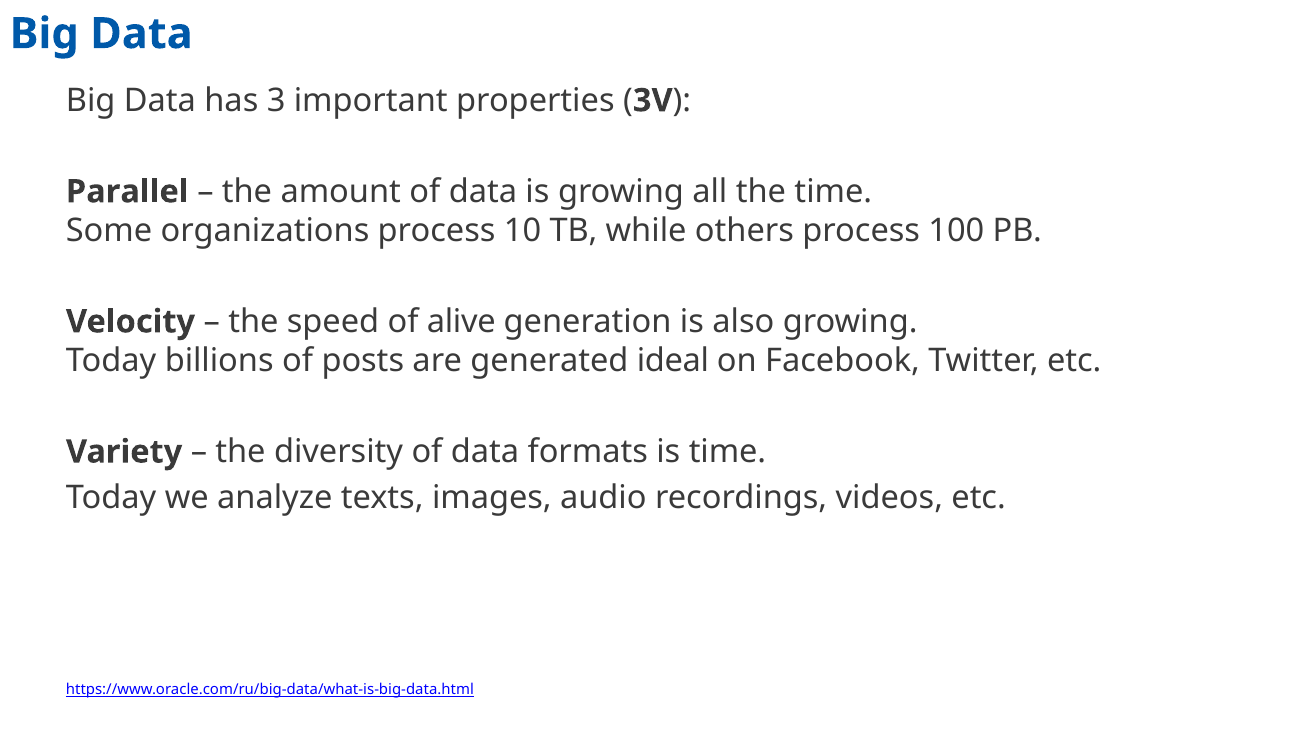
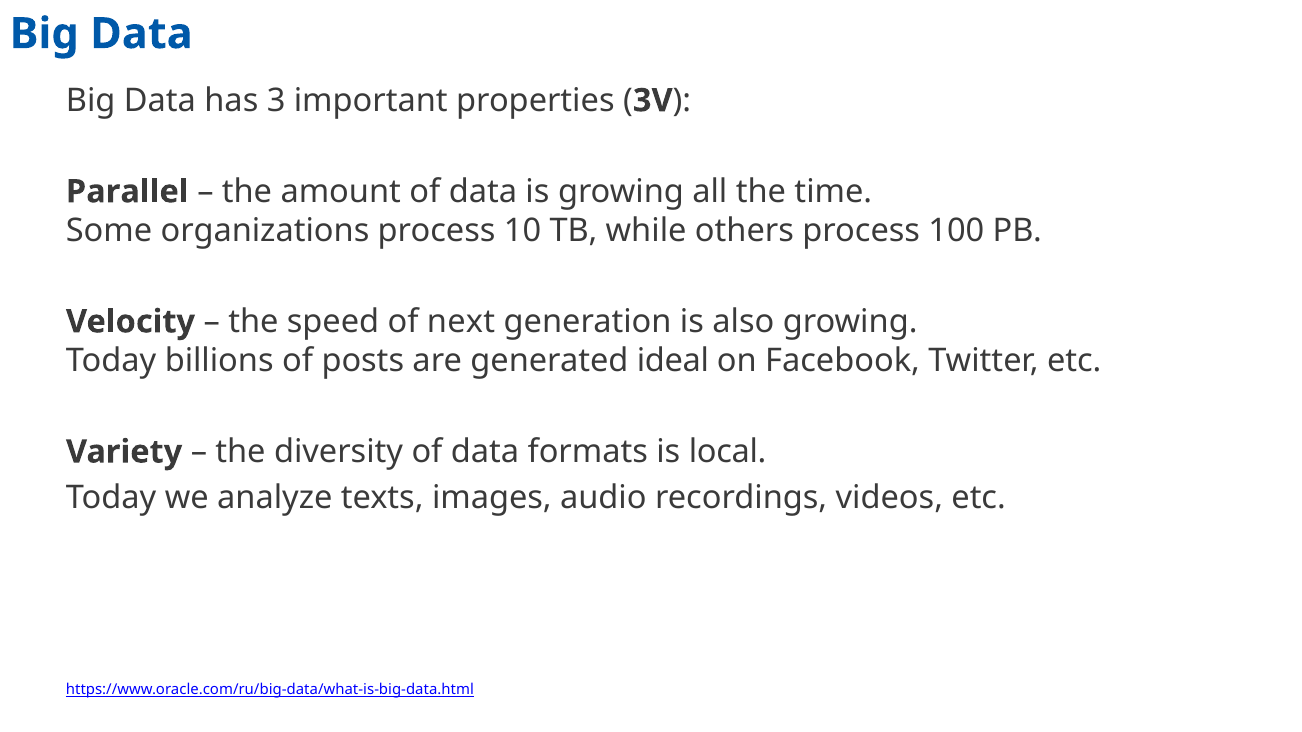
alive: alive -> next
is time: time -> local
